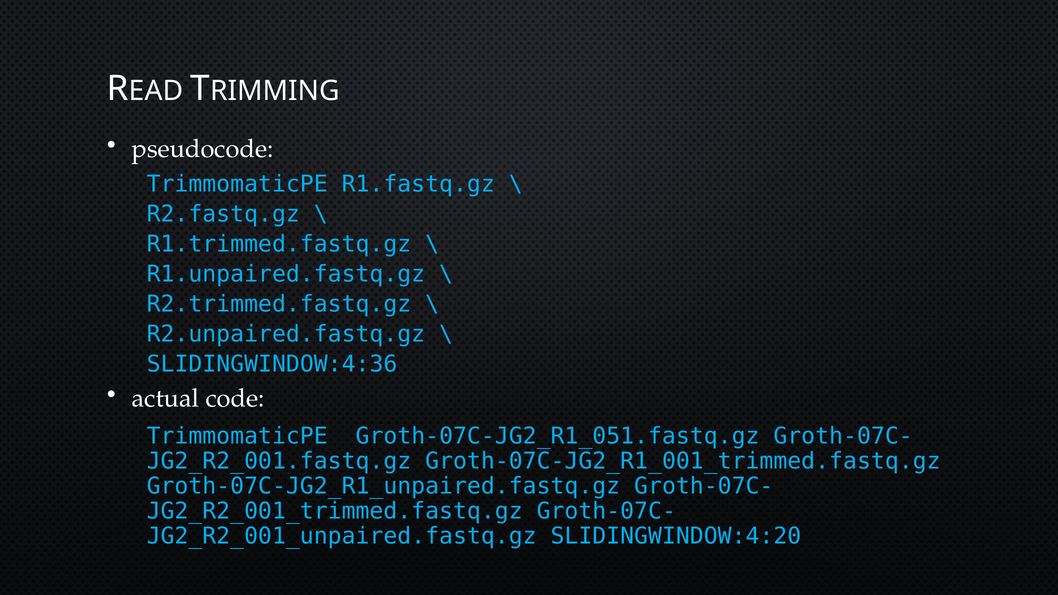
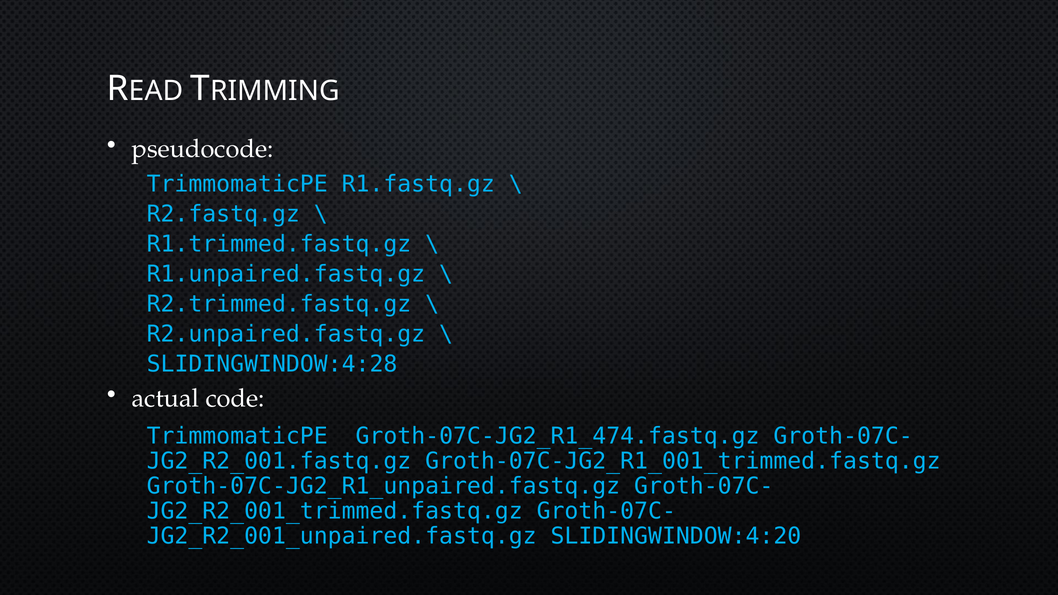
SLIDINGWINDOW:4:36: SLIDINGWINDOW:4:36 -> SLIDINGWINDOW:4:28
Groth-07C-JG2_R1_051.fastq.gz: Groth-07C-JG2_R1_051.fastq.gz -> Groth-07C-JG2_R1_474.fastq.gz
